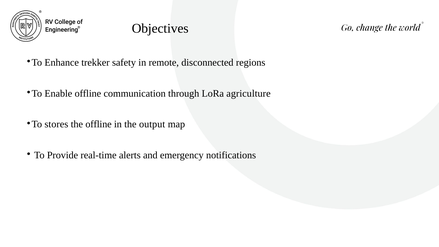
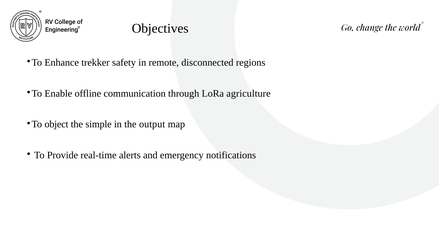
stores: stores -> object
the offline: offline -> simple
